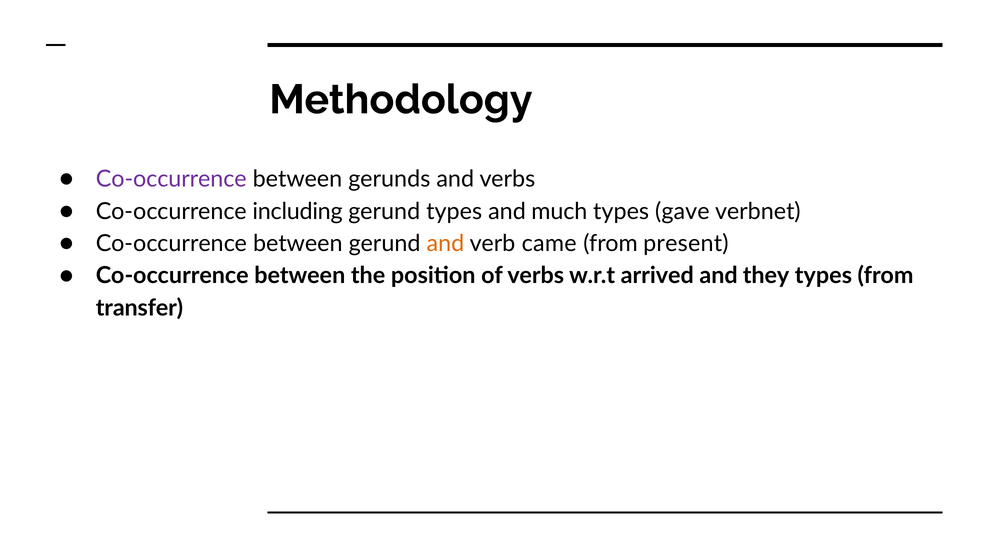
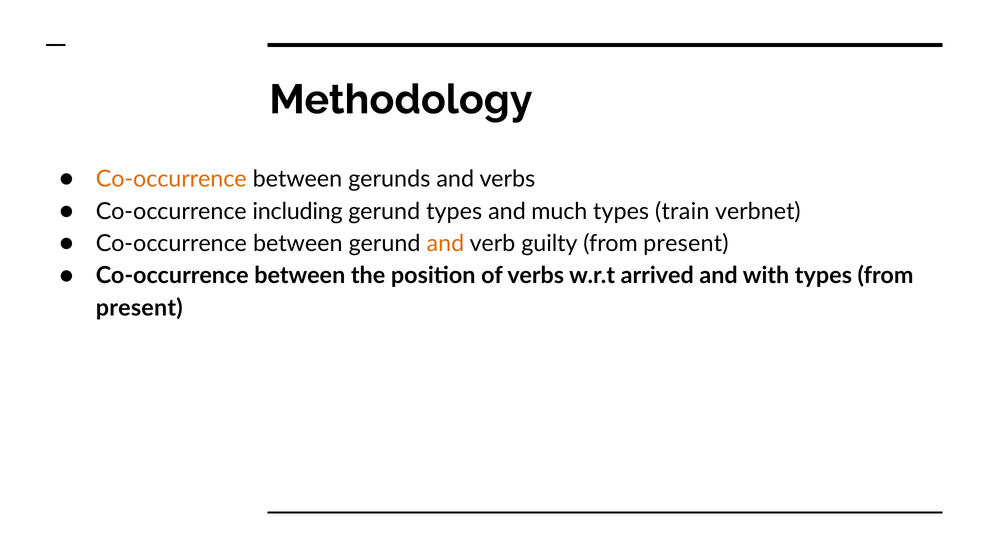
Co-occurrence at (171, 179) colour: purple -> orange
gave: gave -> train
came: came -> guilty
they: they -> with
transfer at (139, 308): transfer -> present
